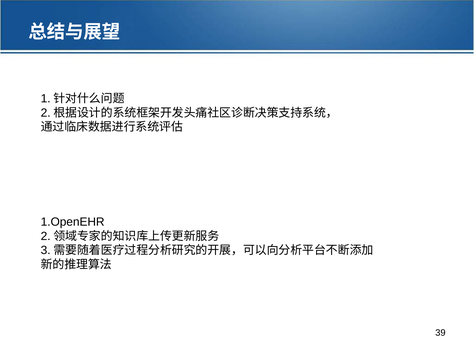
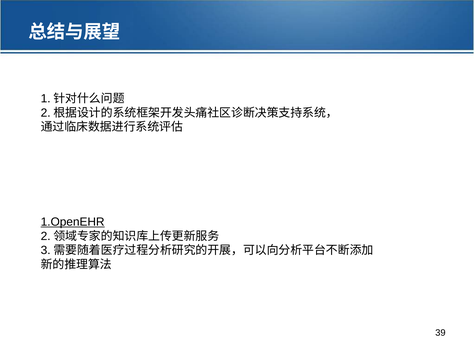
1.OpenEHR underline: none -> present
